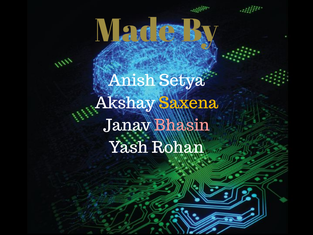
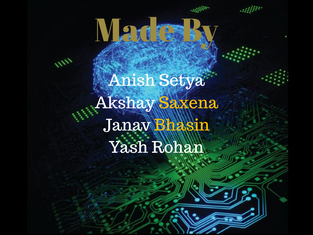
Bhasin colour: pink -> yellow
